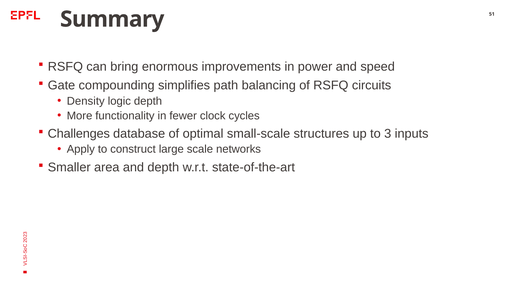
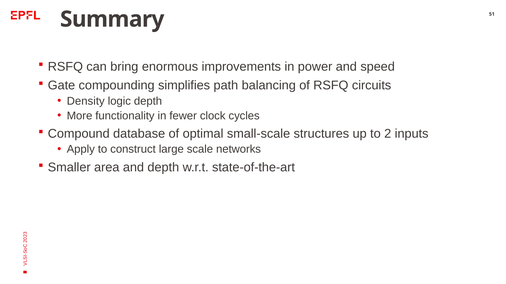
Challenges: Challenges -> Compound
to 3: 3 -> 2
